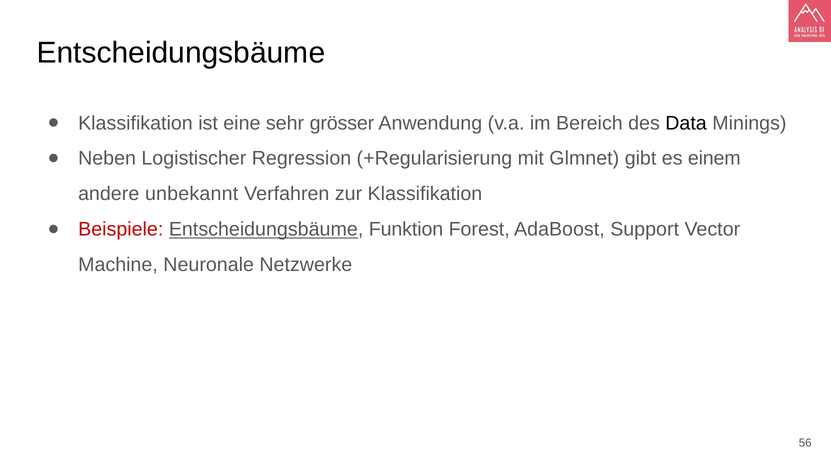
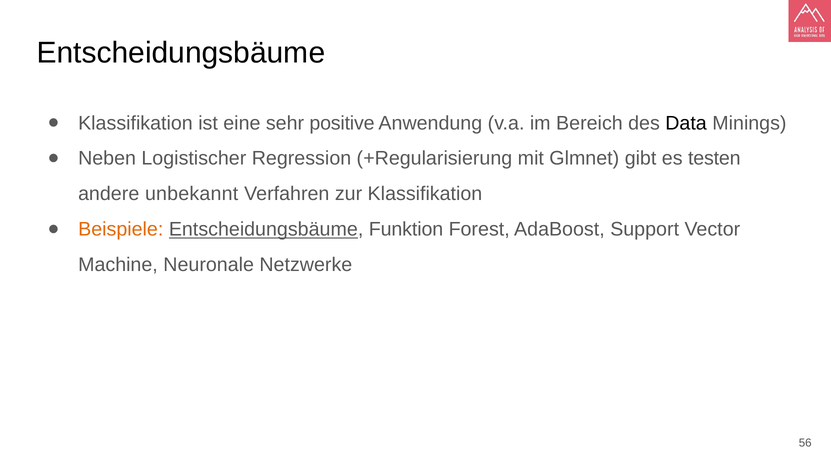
grösser: grösser -> positive
einem: einem -> testen
Beispiele colour: red -> orange
